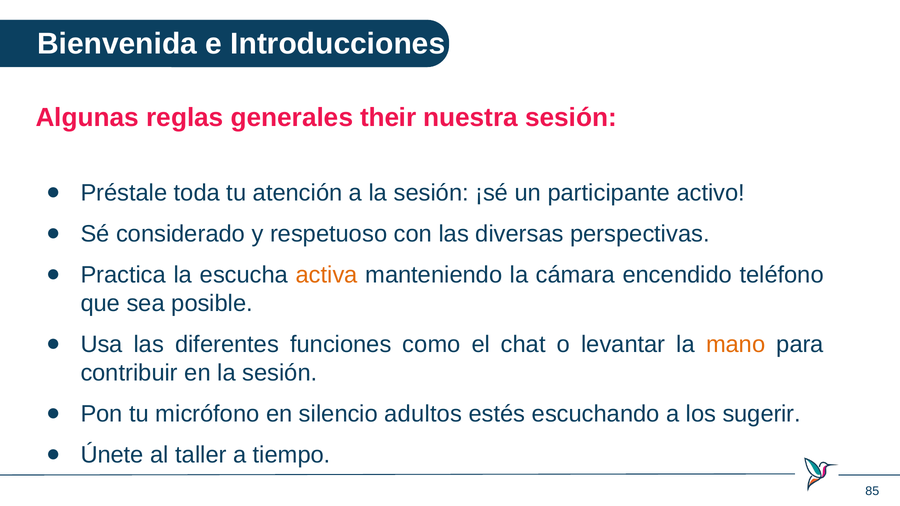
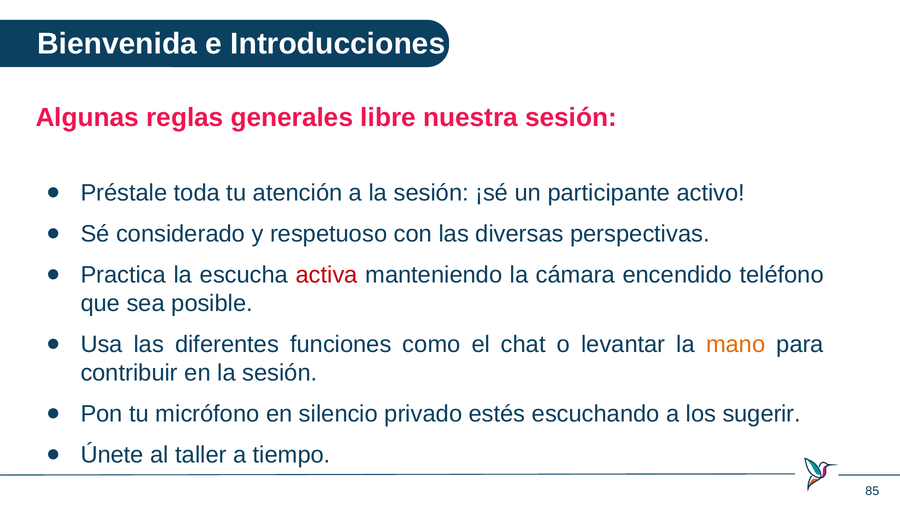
their: their -> libre
activa colour: orange -> red
adultos: adultos -> privado
